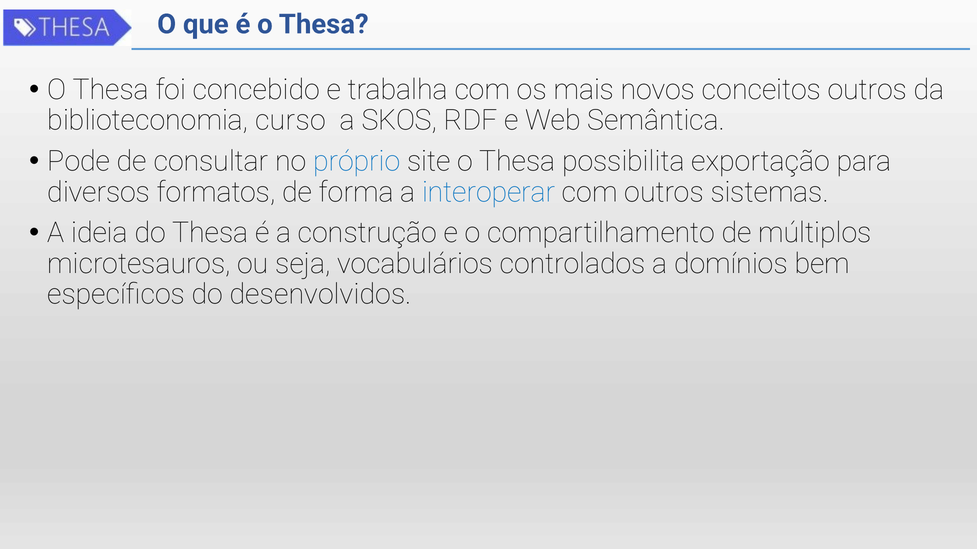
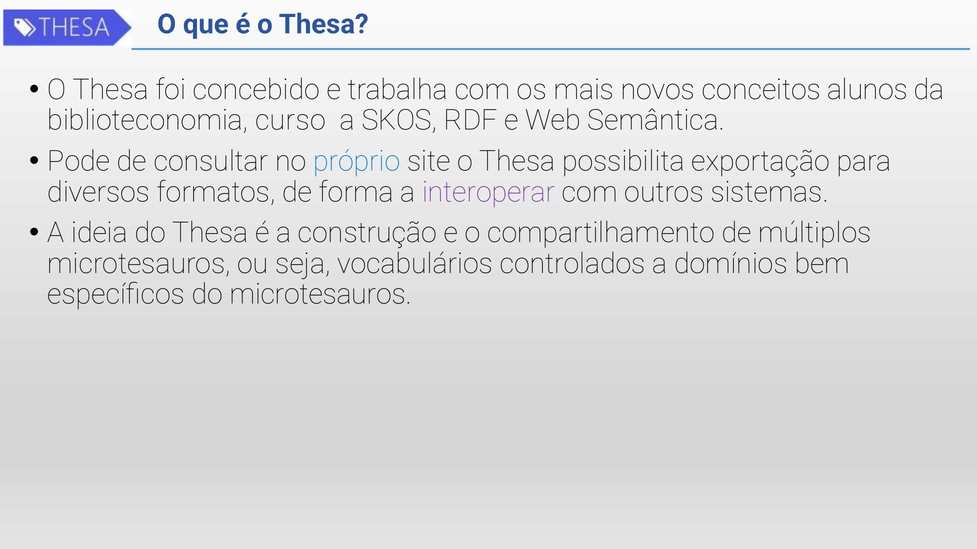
conceitos outros: outros -> alunos
interoperar colour: blue -> purple
do desenvolvidos: desenvolvidos -> microtesauros
